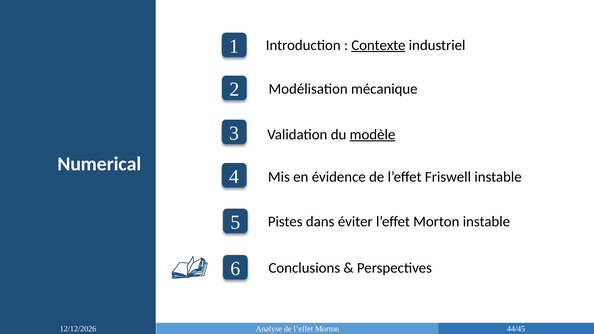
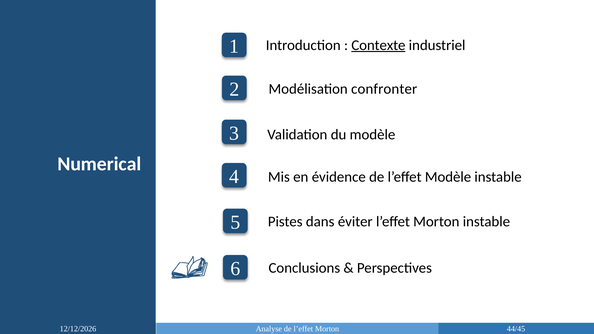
mécanique: mécanique -> confronter
modèle at (372, 134) underline: present -> none
l’effet Friswell: Friswell -> Modèle
